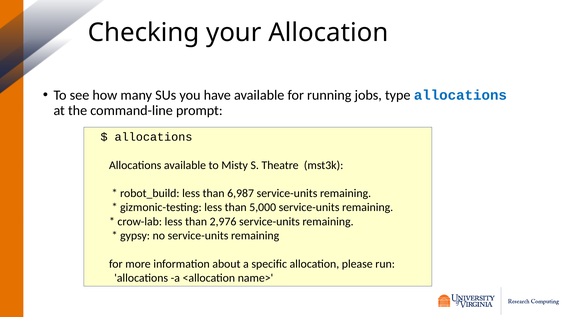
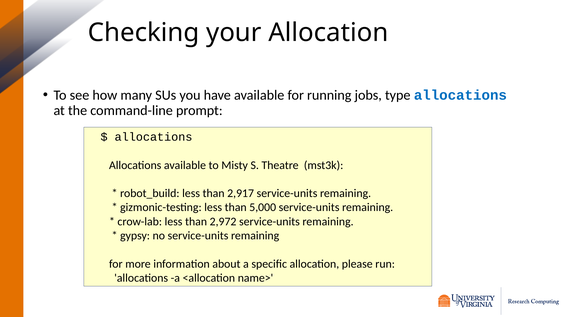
6,987: 6,987 -> 2,917
2,976: 2,976 -> 2,972
